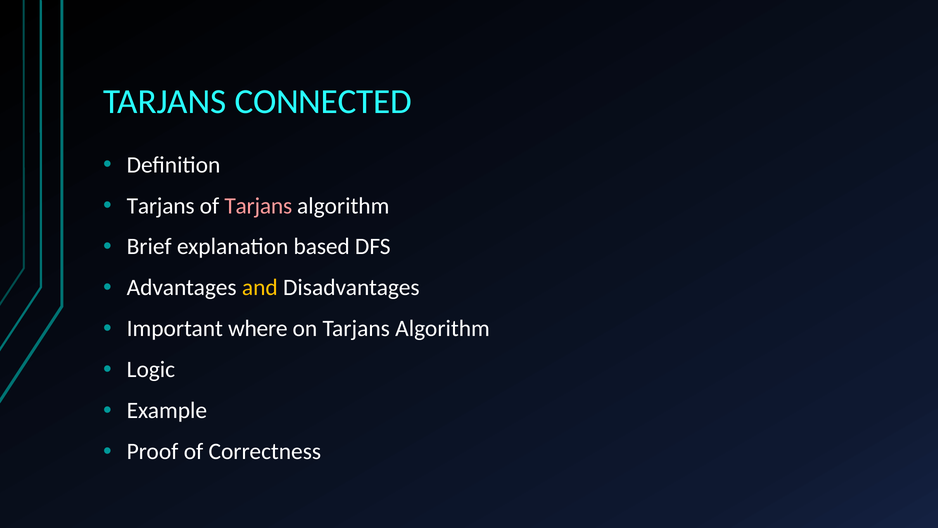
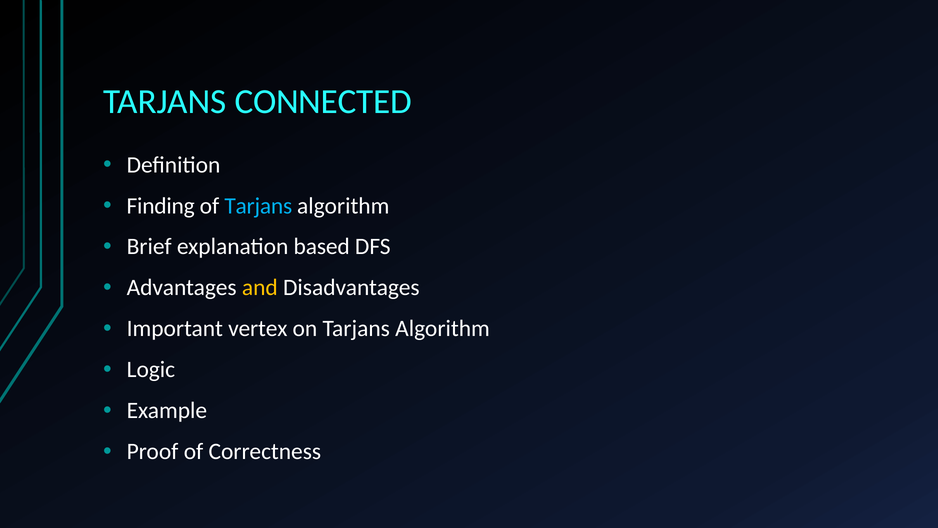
Tarjans at (161, 206): Tarjans -> Finding
Tarjans at (258, 206) colour: pink -> light blue
where: where -> vertex
